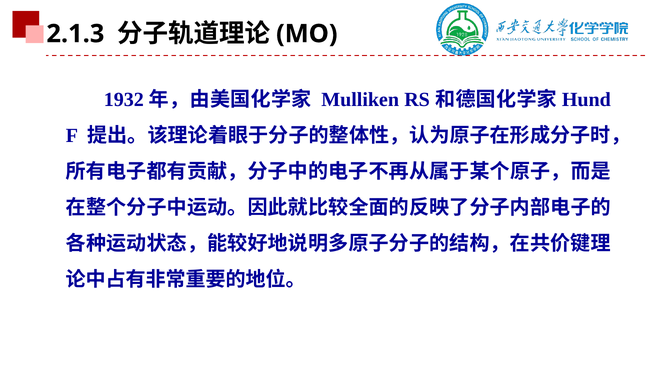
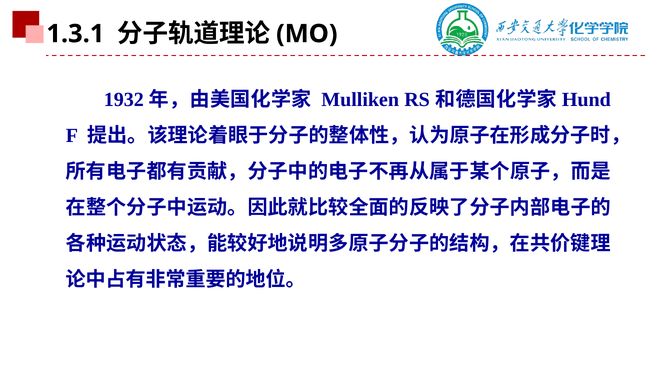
2.1.3: 2.1.3 -> 1.3.1
